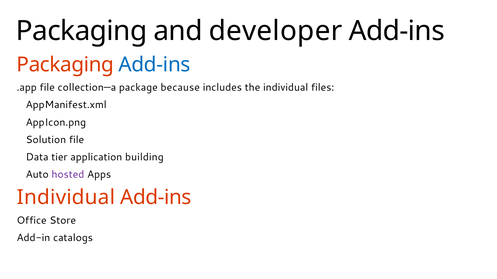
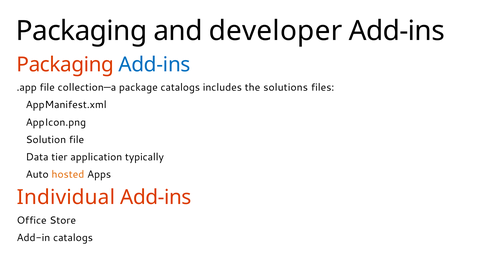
package because: because -> catalogs
the individual: individual -> solutions
building: building -> typically
hosted colour: purple -> orange
